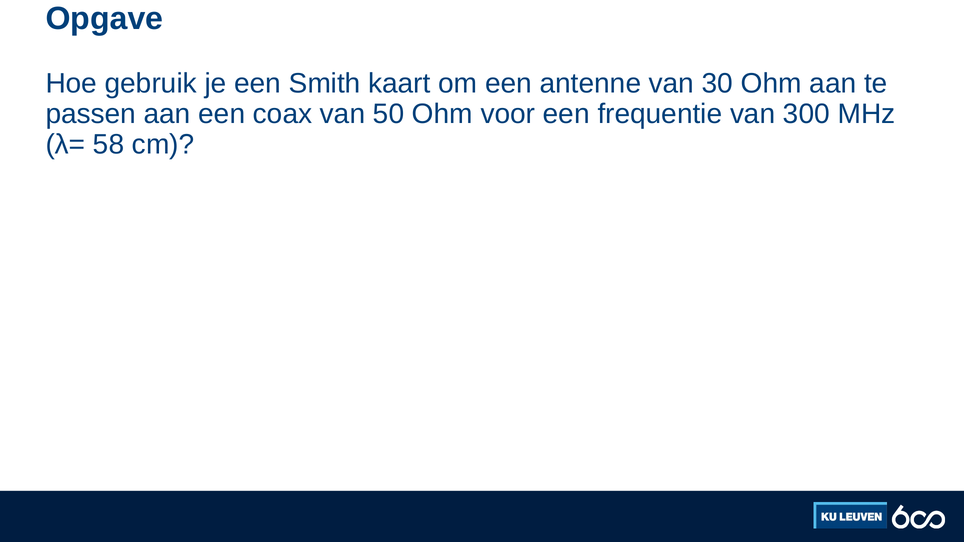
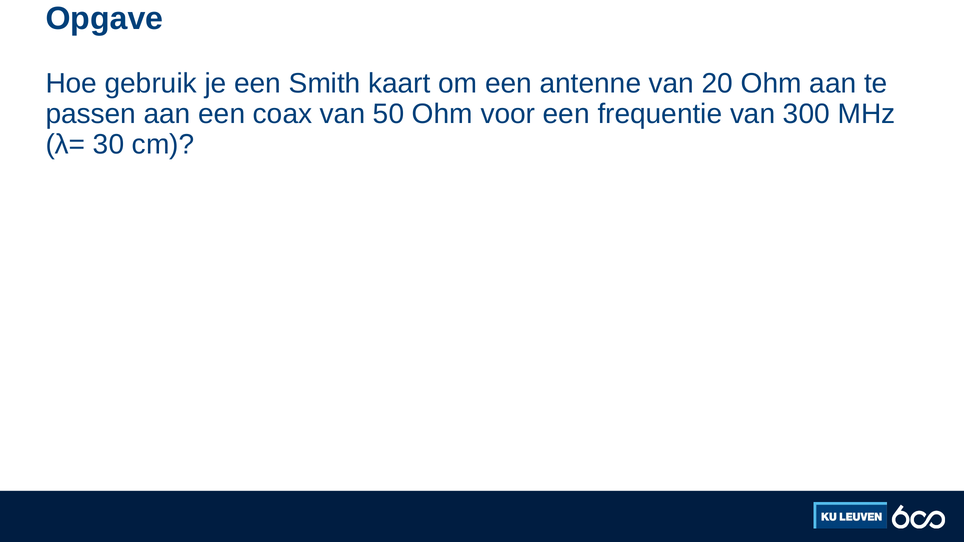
30: 30 -> 20
58: 58 -> 30
